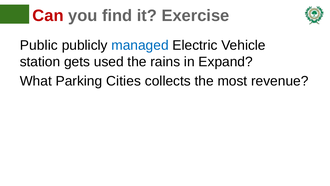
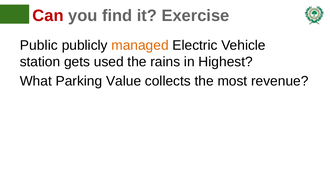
managed colour: blue -> orange
Expand: Expand -> Highest
Cities: Cities -> Value
